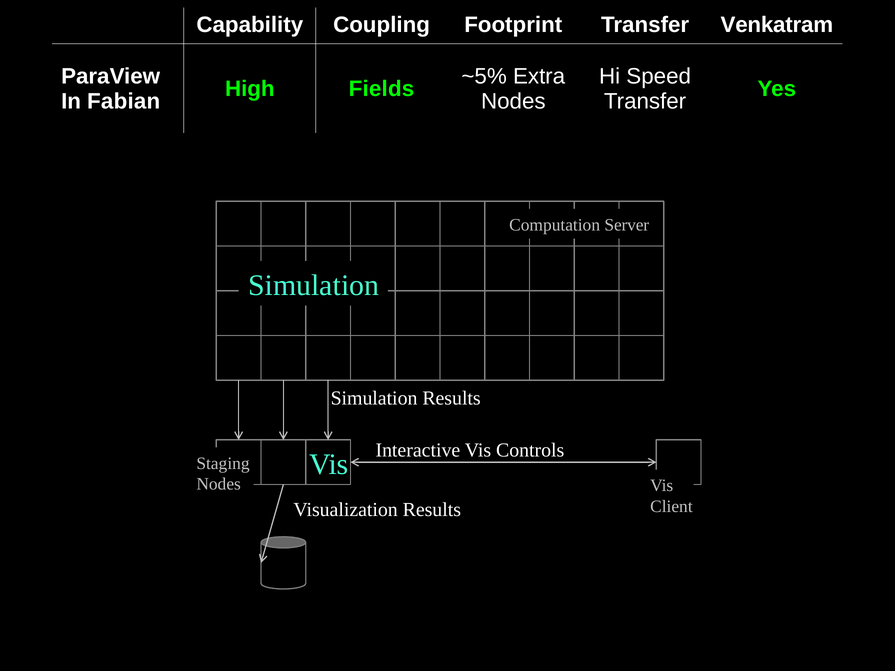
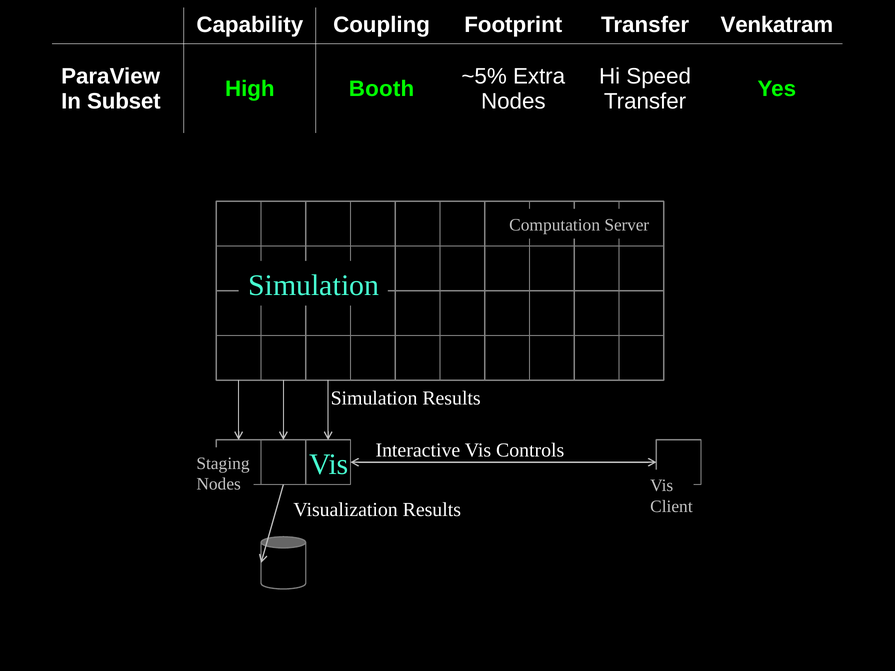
Fields: Fields -> Booth
Fabian: Fabian -> Subset
